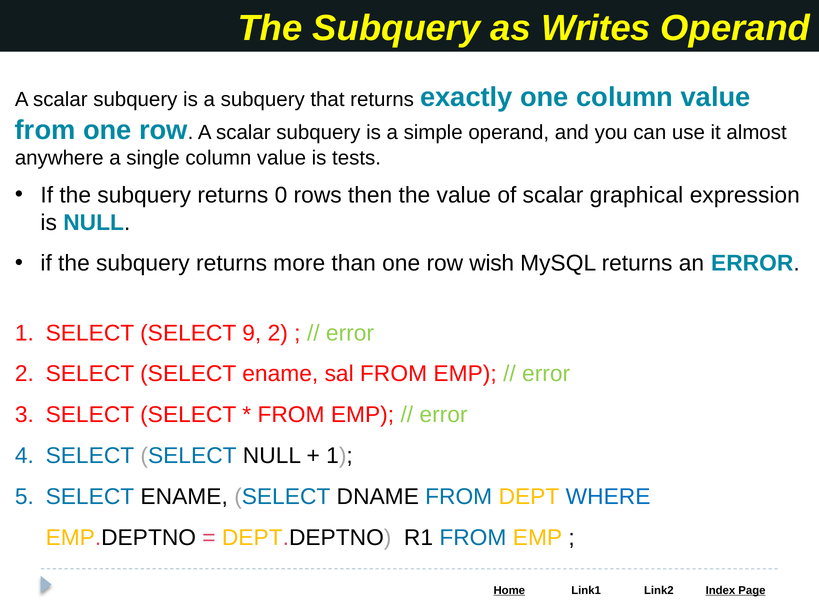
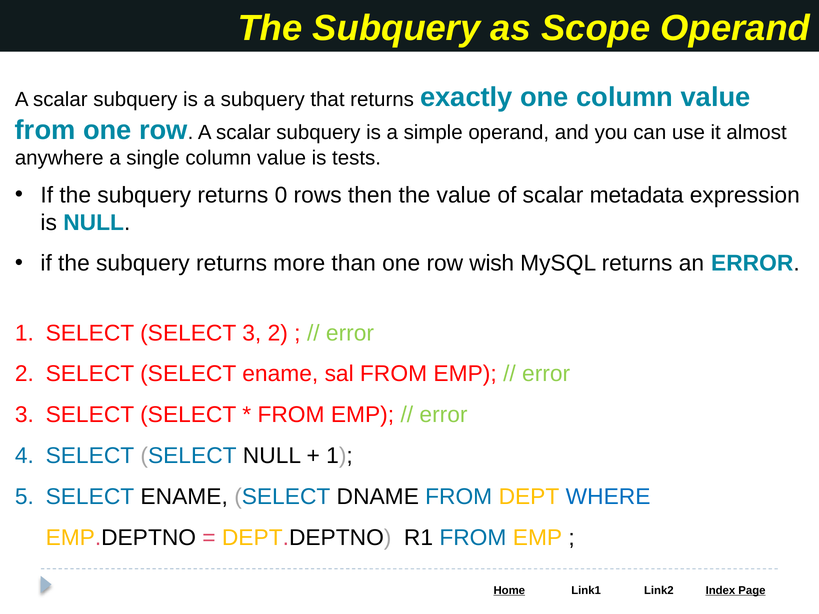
Writes: Writes -> Scope
graphical: graphical -> metadata
SELECT 9: 9 -> 3
